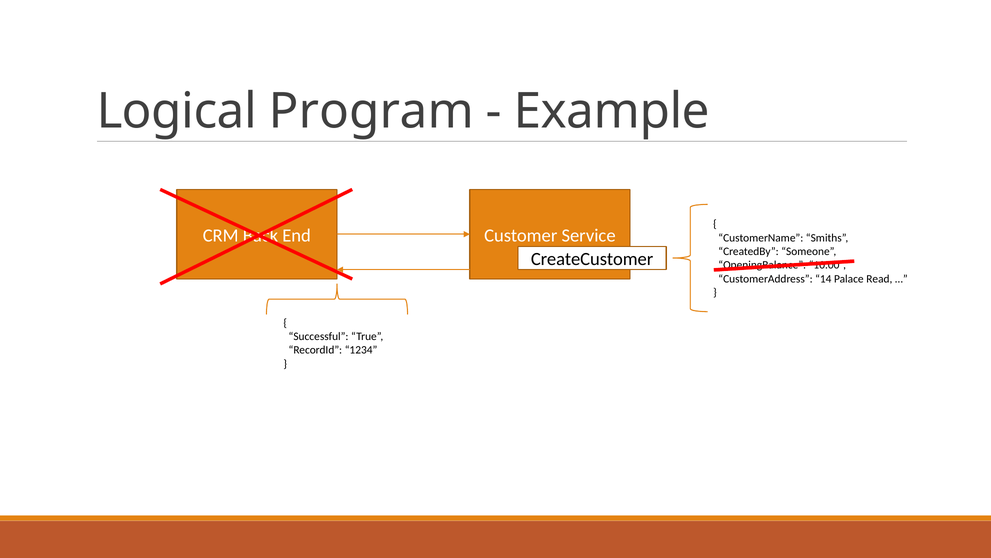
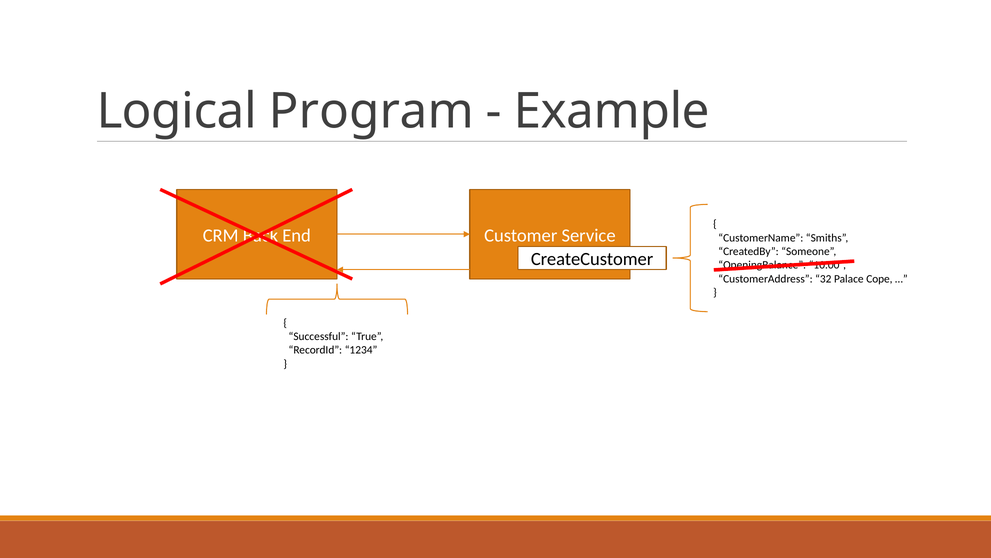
14: 14 -> 32
Read: Read -> Cope
